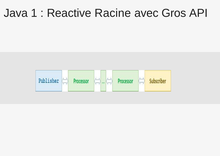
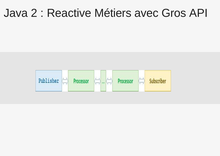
1: 1 -> 2
Racine: Racine -> Métiers
